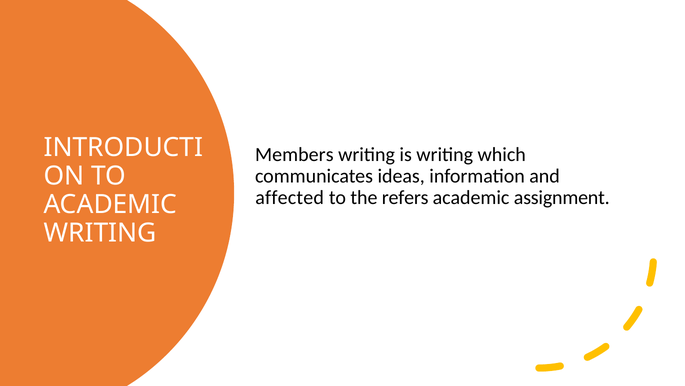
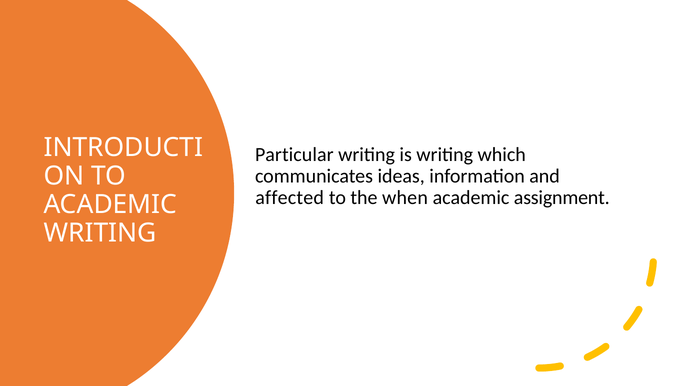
Members: Members -> Particular
refers: refers -> when
